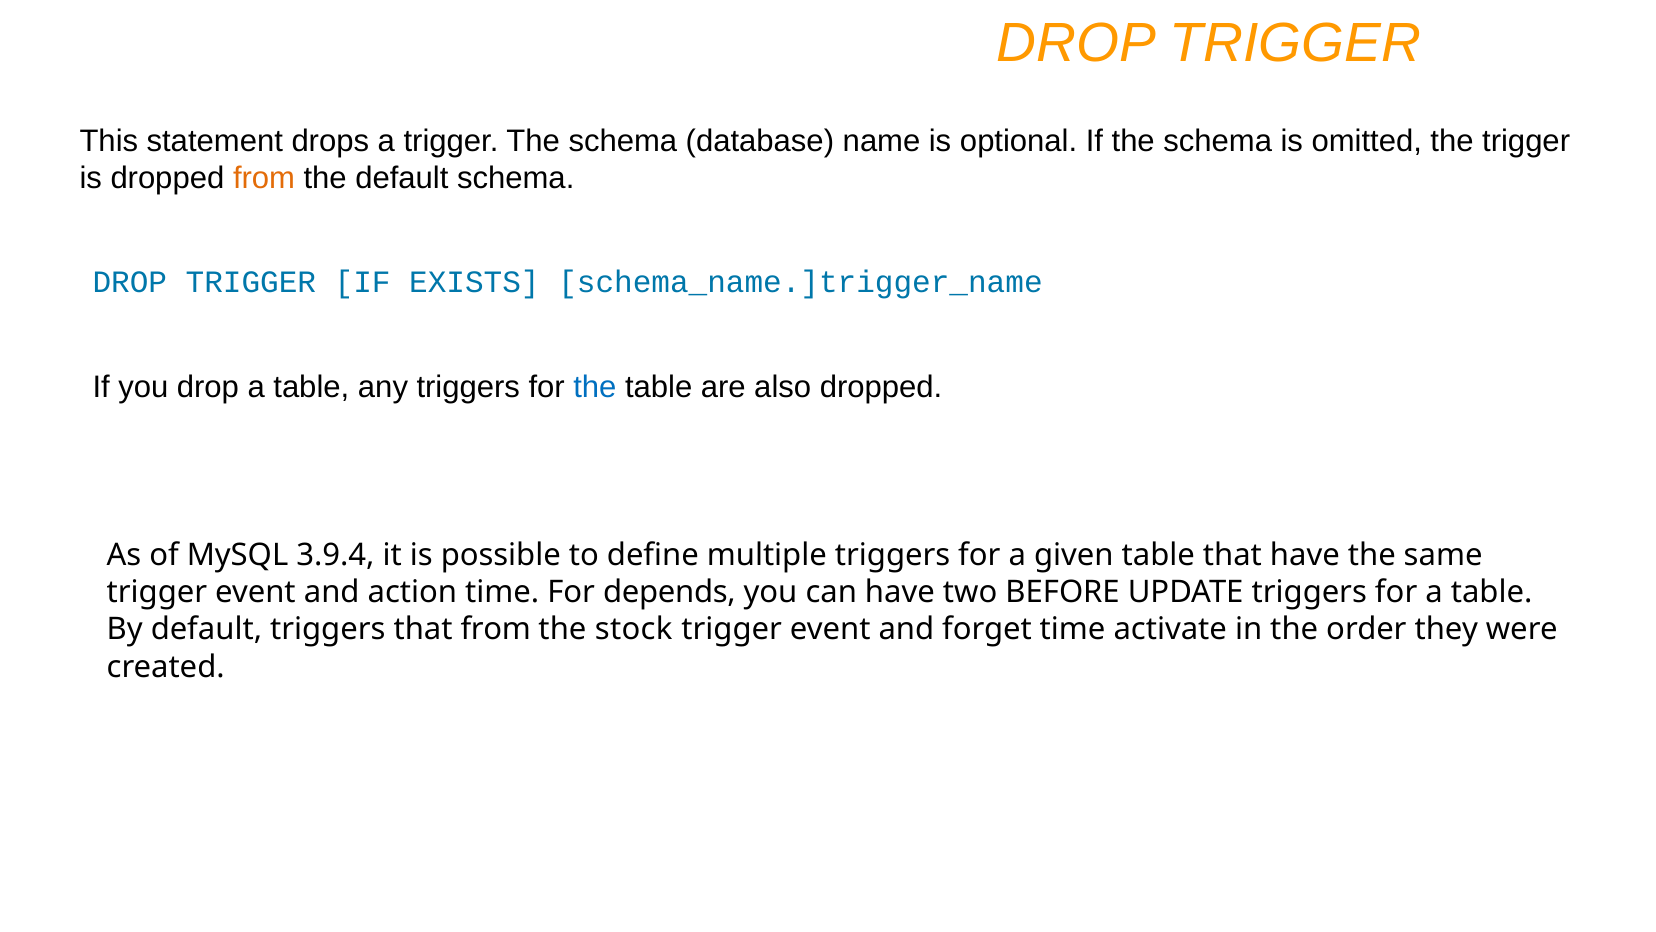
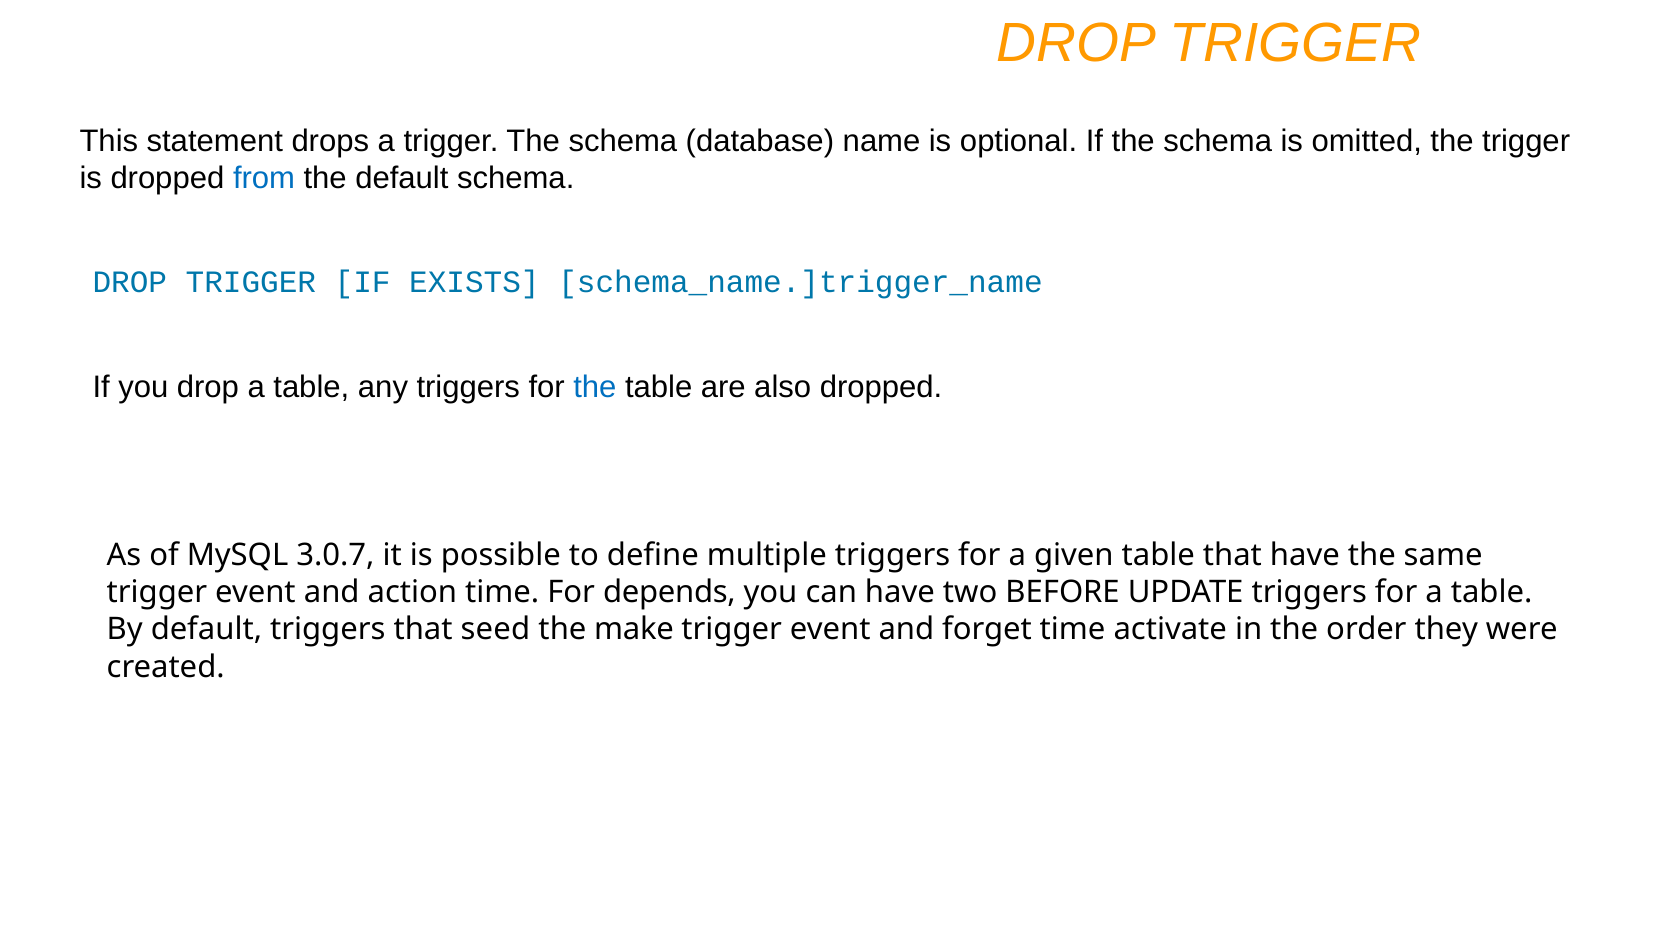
from at (264, 178) colour: orange -> blue
3.9.4: 3.9.4 -> 3.0.7
that from: from -> seed
stock: stock -> make
